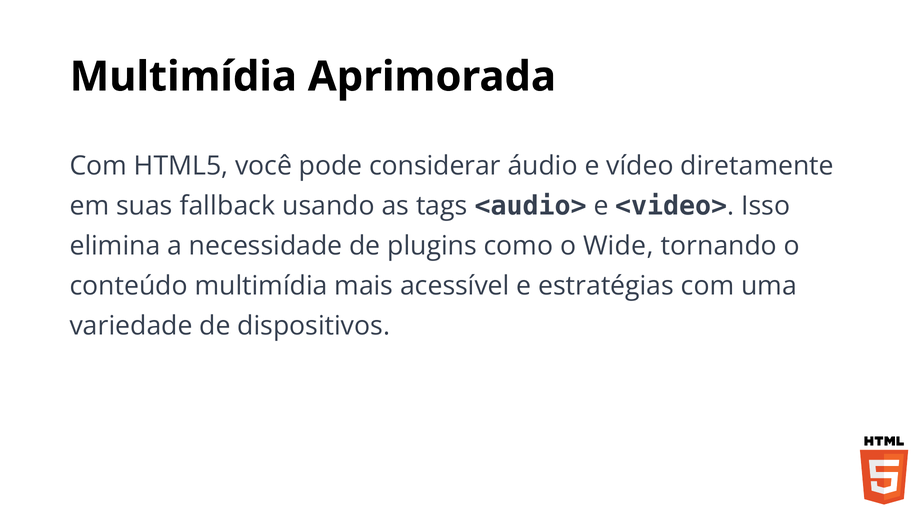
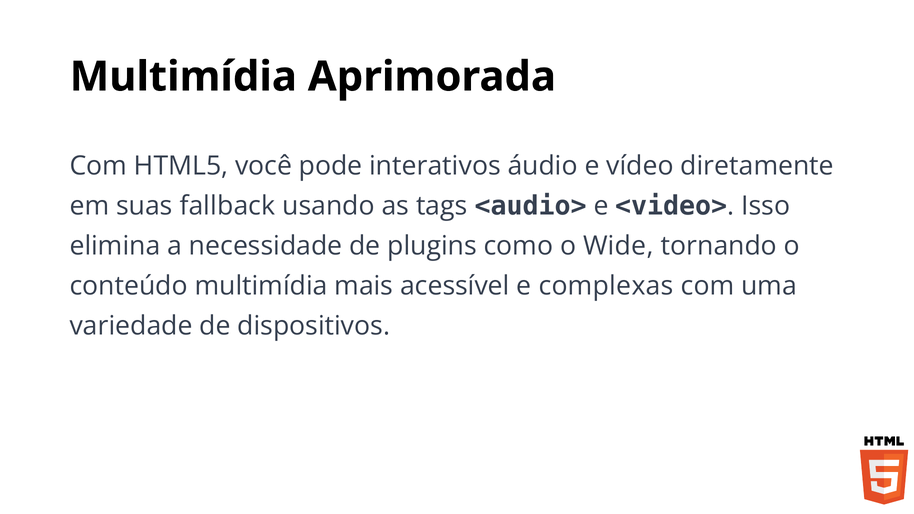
considerar: considerar -> interativos
estratégias: estratégias -> complexas
